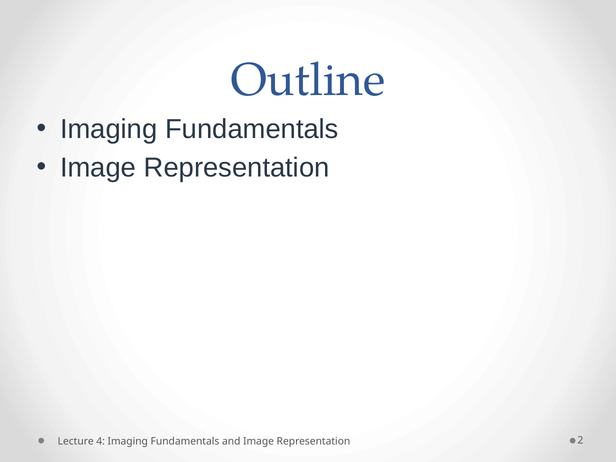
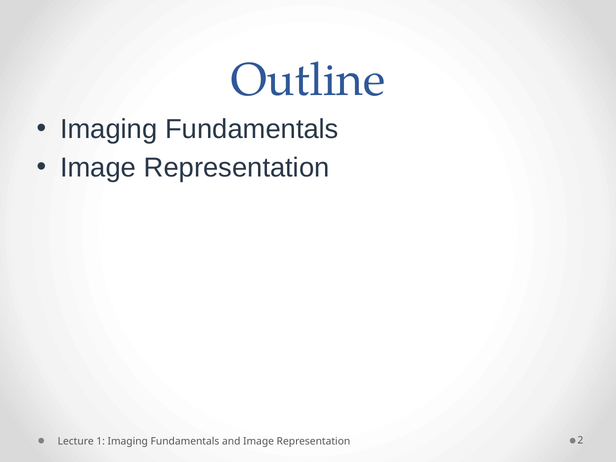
4: 4 -> 1
